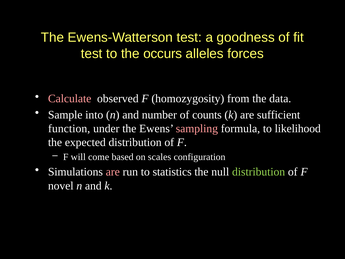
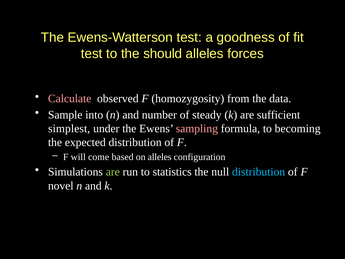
occurs: occurs -> should
counts: counts -> steady
function: function -> simplest
likelihood: likelihood -> becoming
on scales: scales -> alleles
are at (113, 172) colour: pink -> light green
distribution at (259, 172) colour: light green -> light blue
